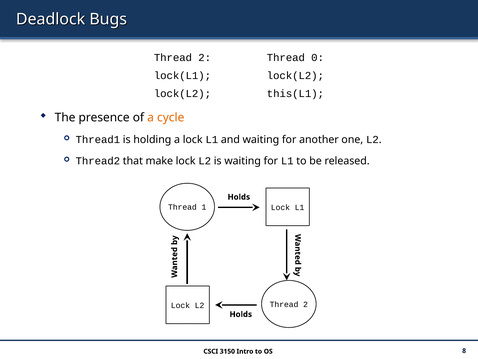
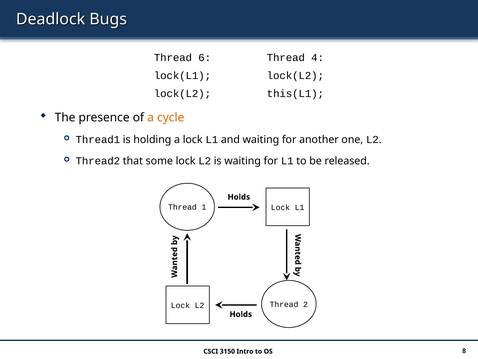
2 at (205, 57): 2 -> 6
0: 0 -> 4
make: make -> some
